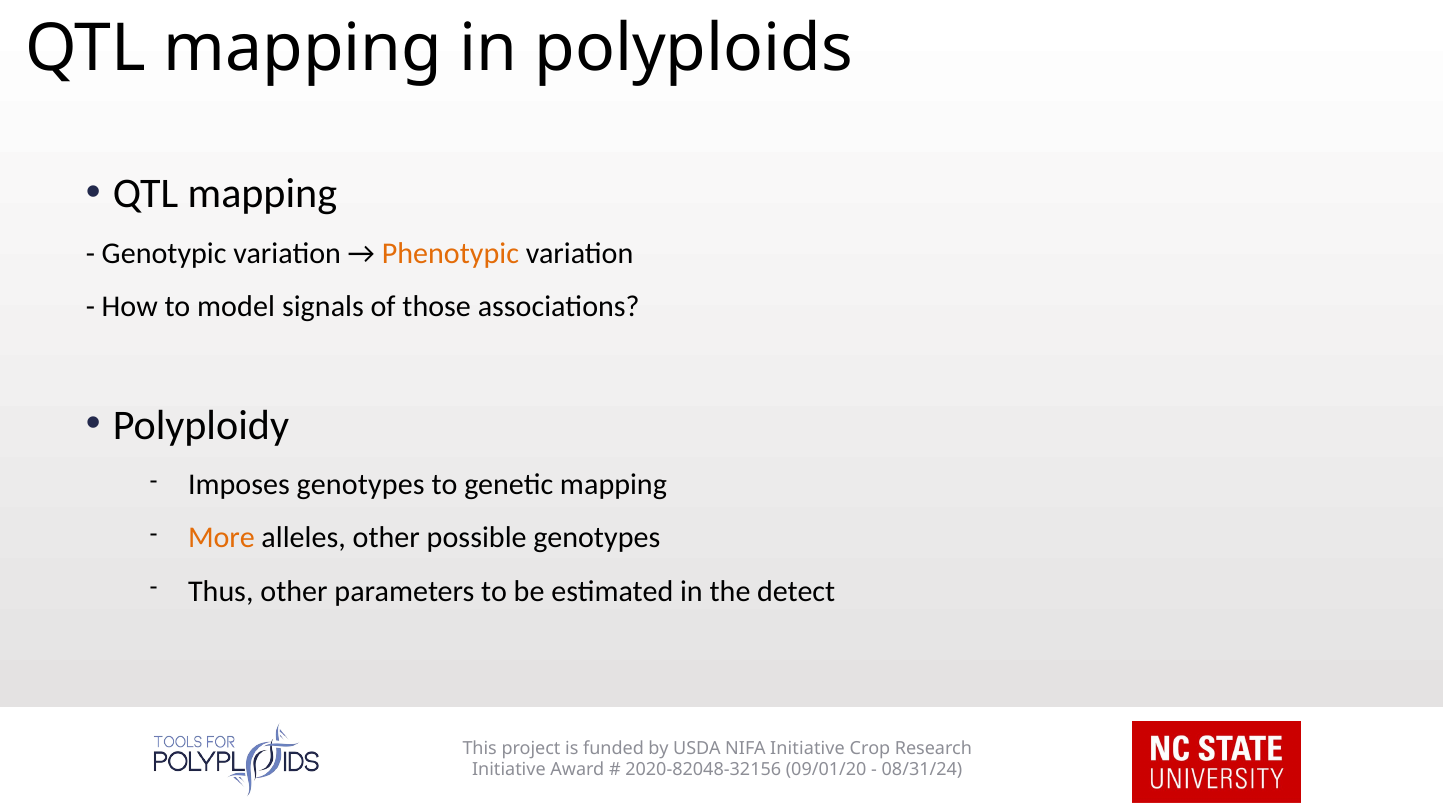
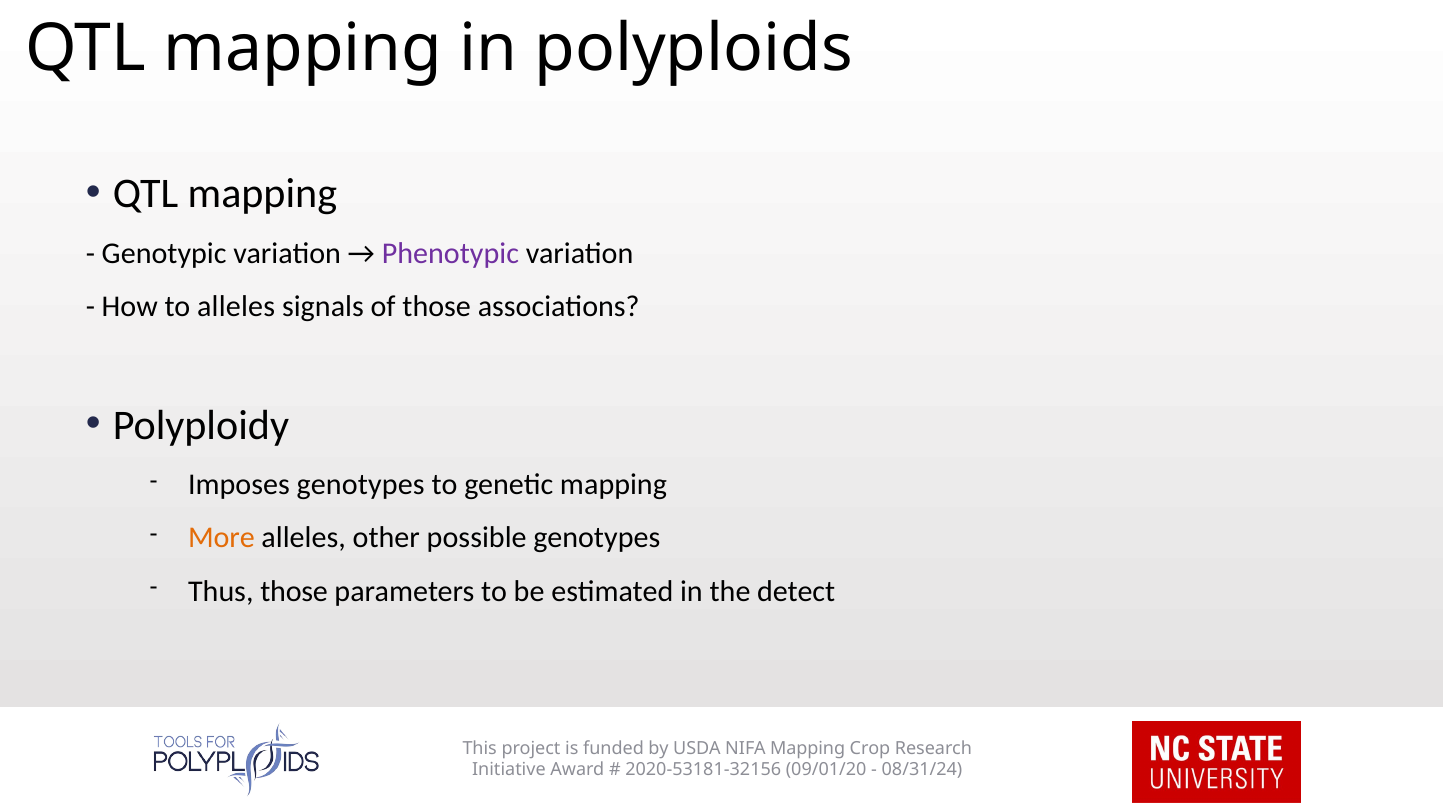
Phenotypic colour: orange -> purple
to model: model -> alleles
Thus other: other -> those
NIFA Initiative: Initiative -> Mapping
2020-82048-32156: 2020-82048-32156 -> 2020-53181-32156
